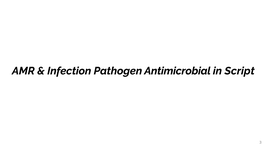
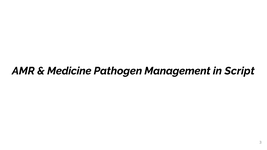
Infection: Infection -> Medicine
Antimicrobial: Antimicrobial -> Management
